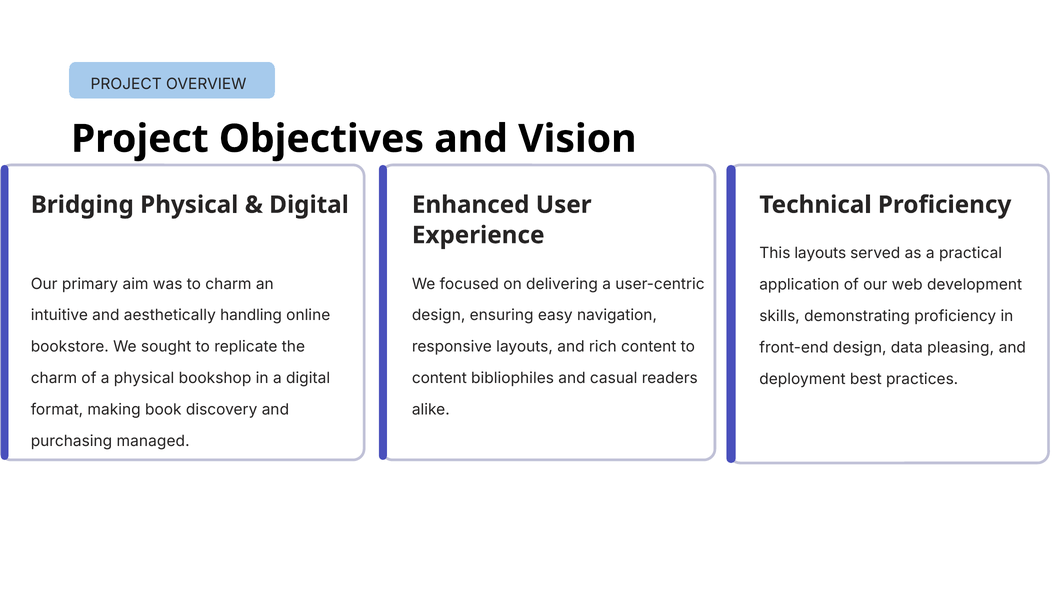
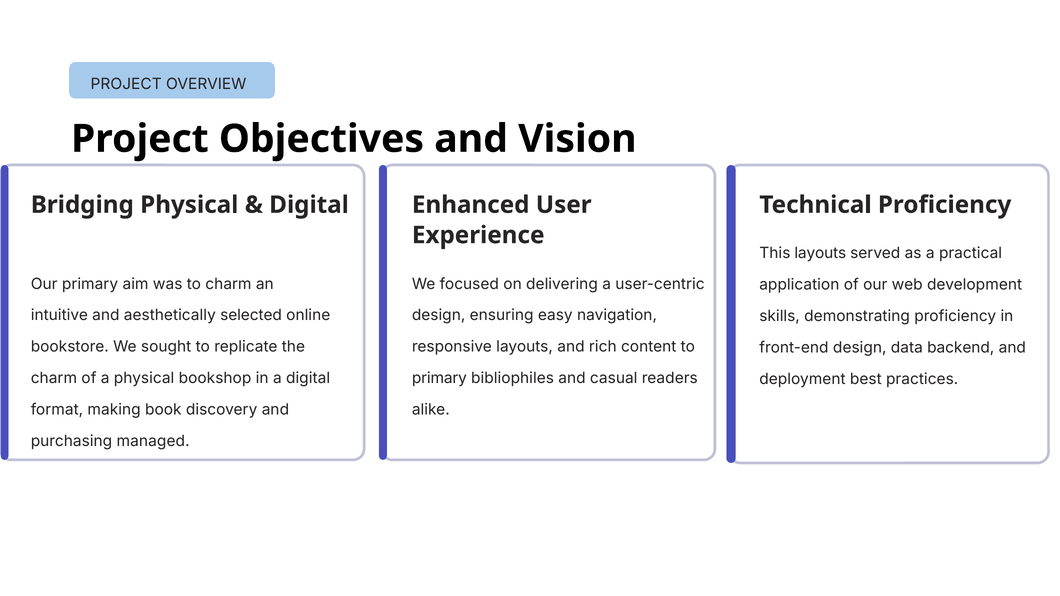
handling: handling -> selected
pleasing: pleasing -> backend
content at (439, 378): content -> primary
